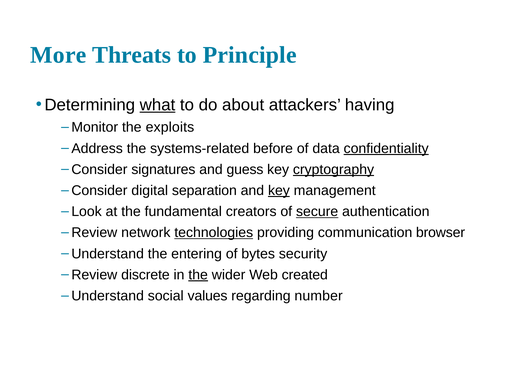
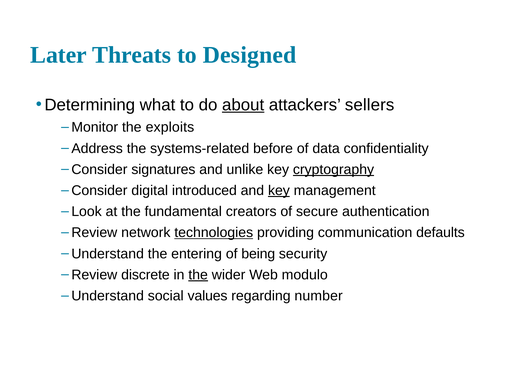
More: More -> Later
Principle: Principle -> Designed
what underline: present -> none
about underline: none -> present
having: having -> sellers
confidentiality underline: present -> none
guess: guess -> unlike
separation: separation -> introduced
secure underline: present -> none
browser: browser -> defaults
bytes: bytes -> being
created: created -> modulo
